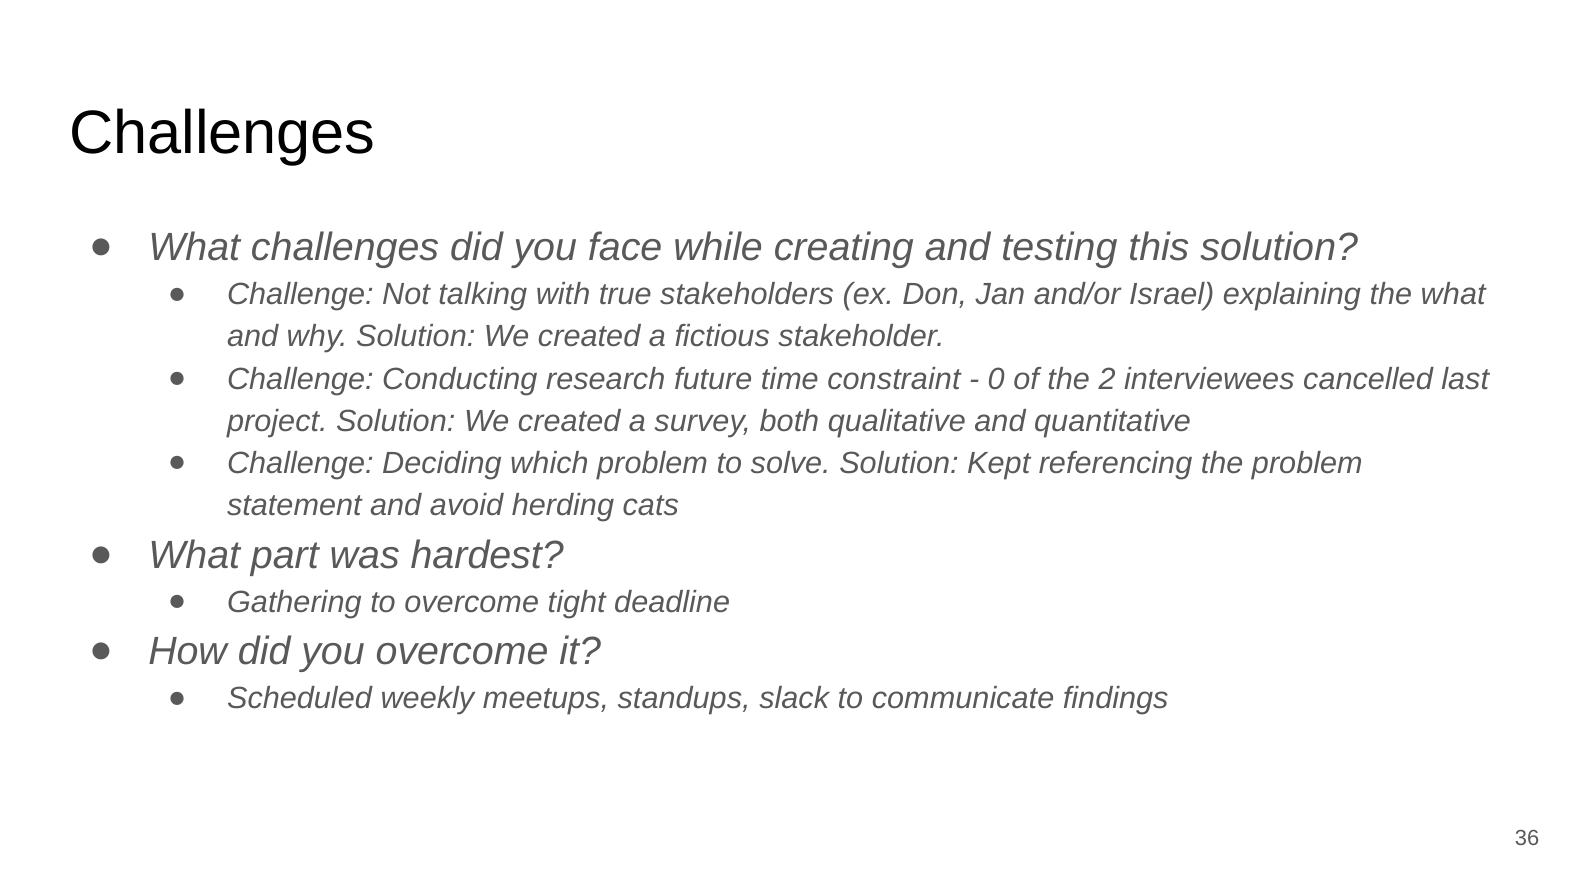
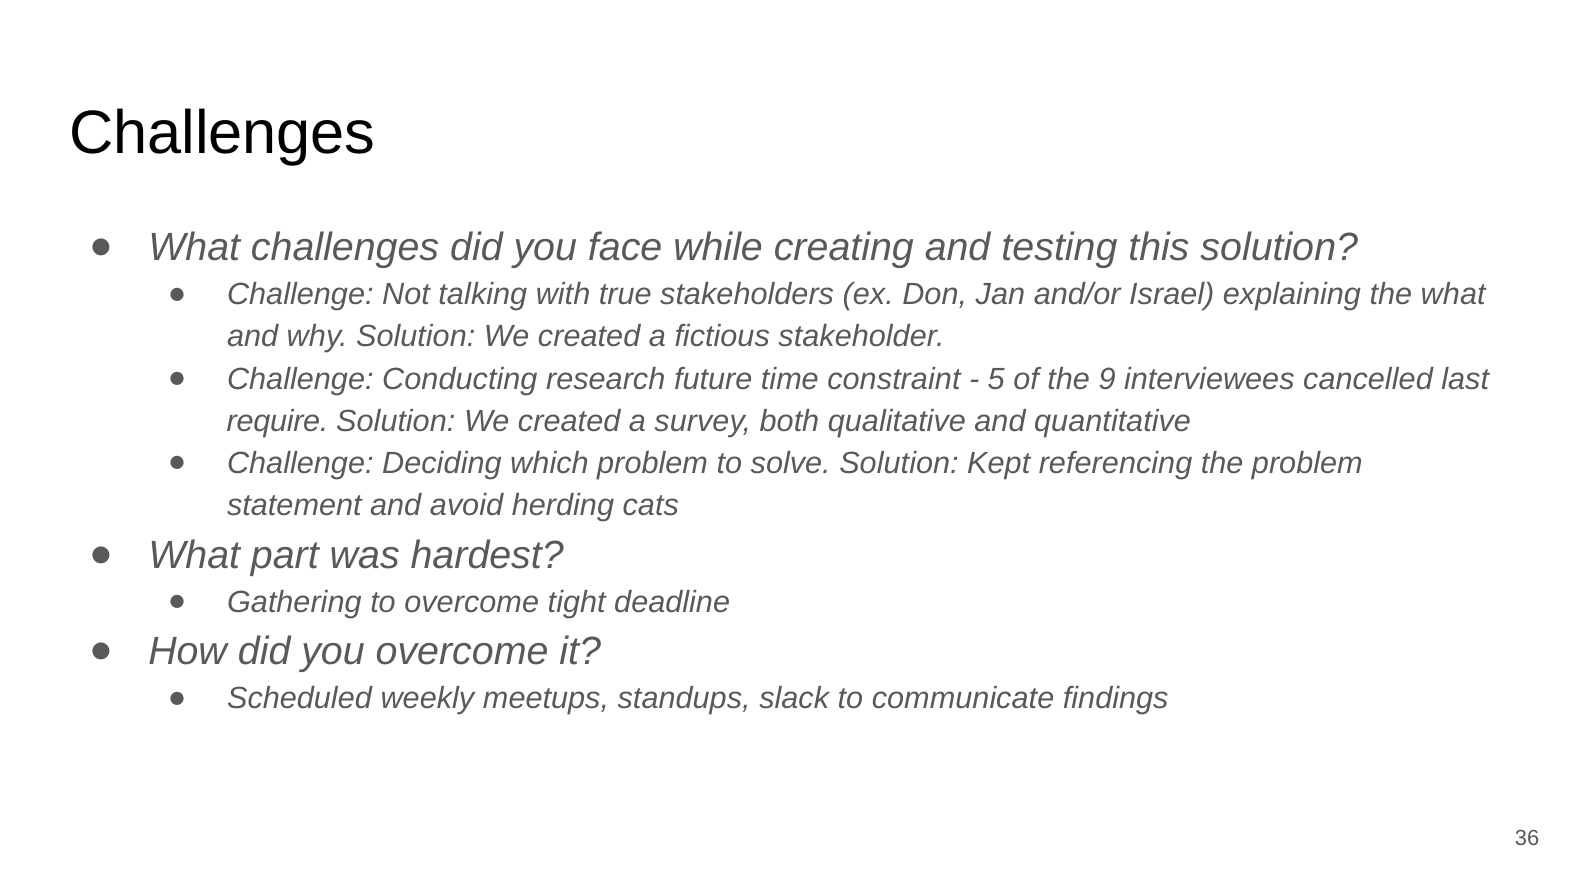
0: 0 -> 5
2: 2 -> 9
project: project -> require
